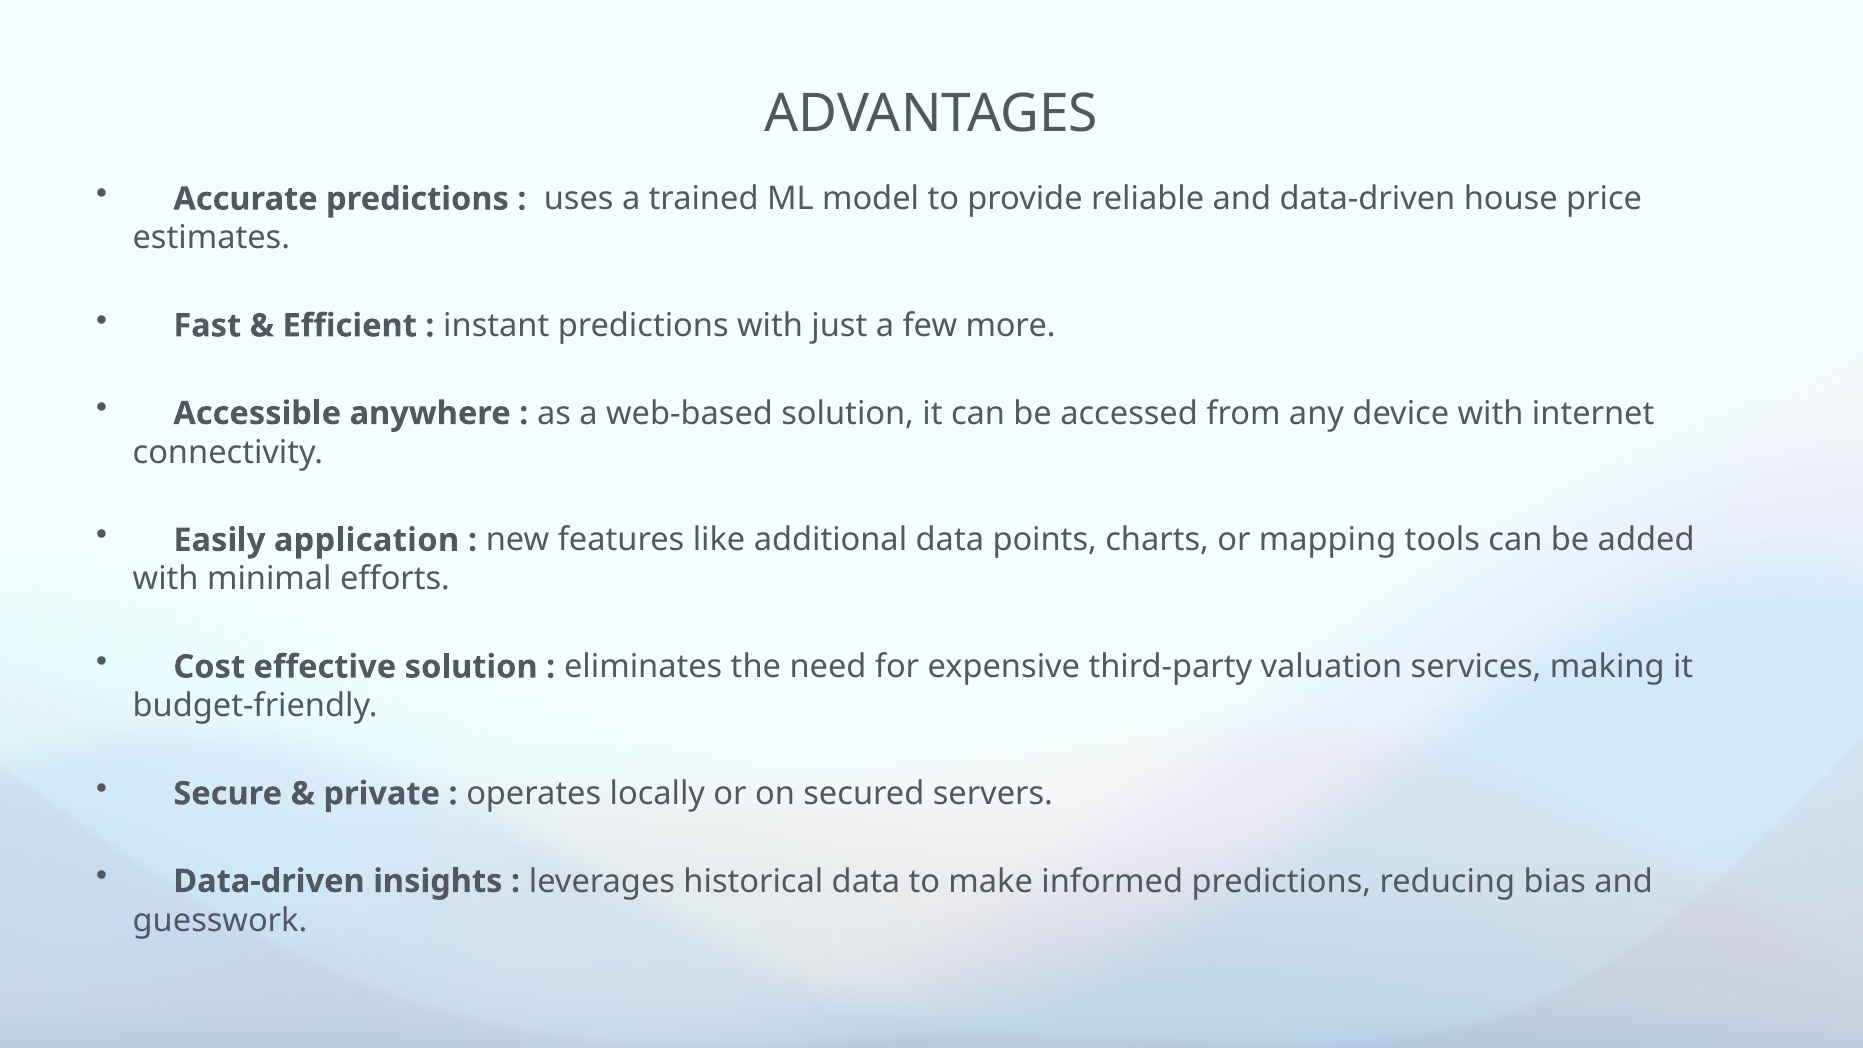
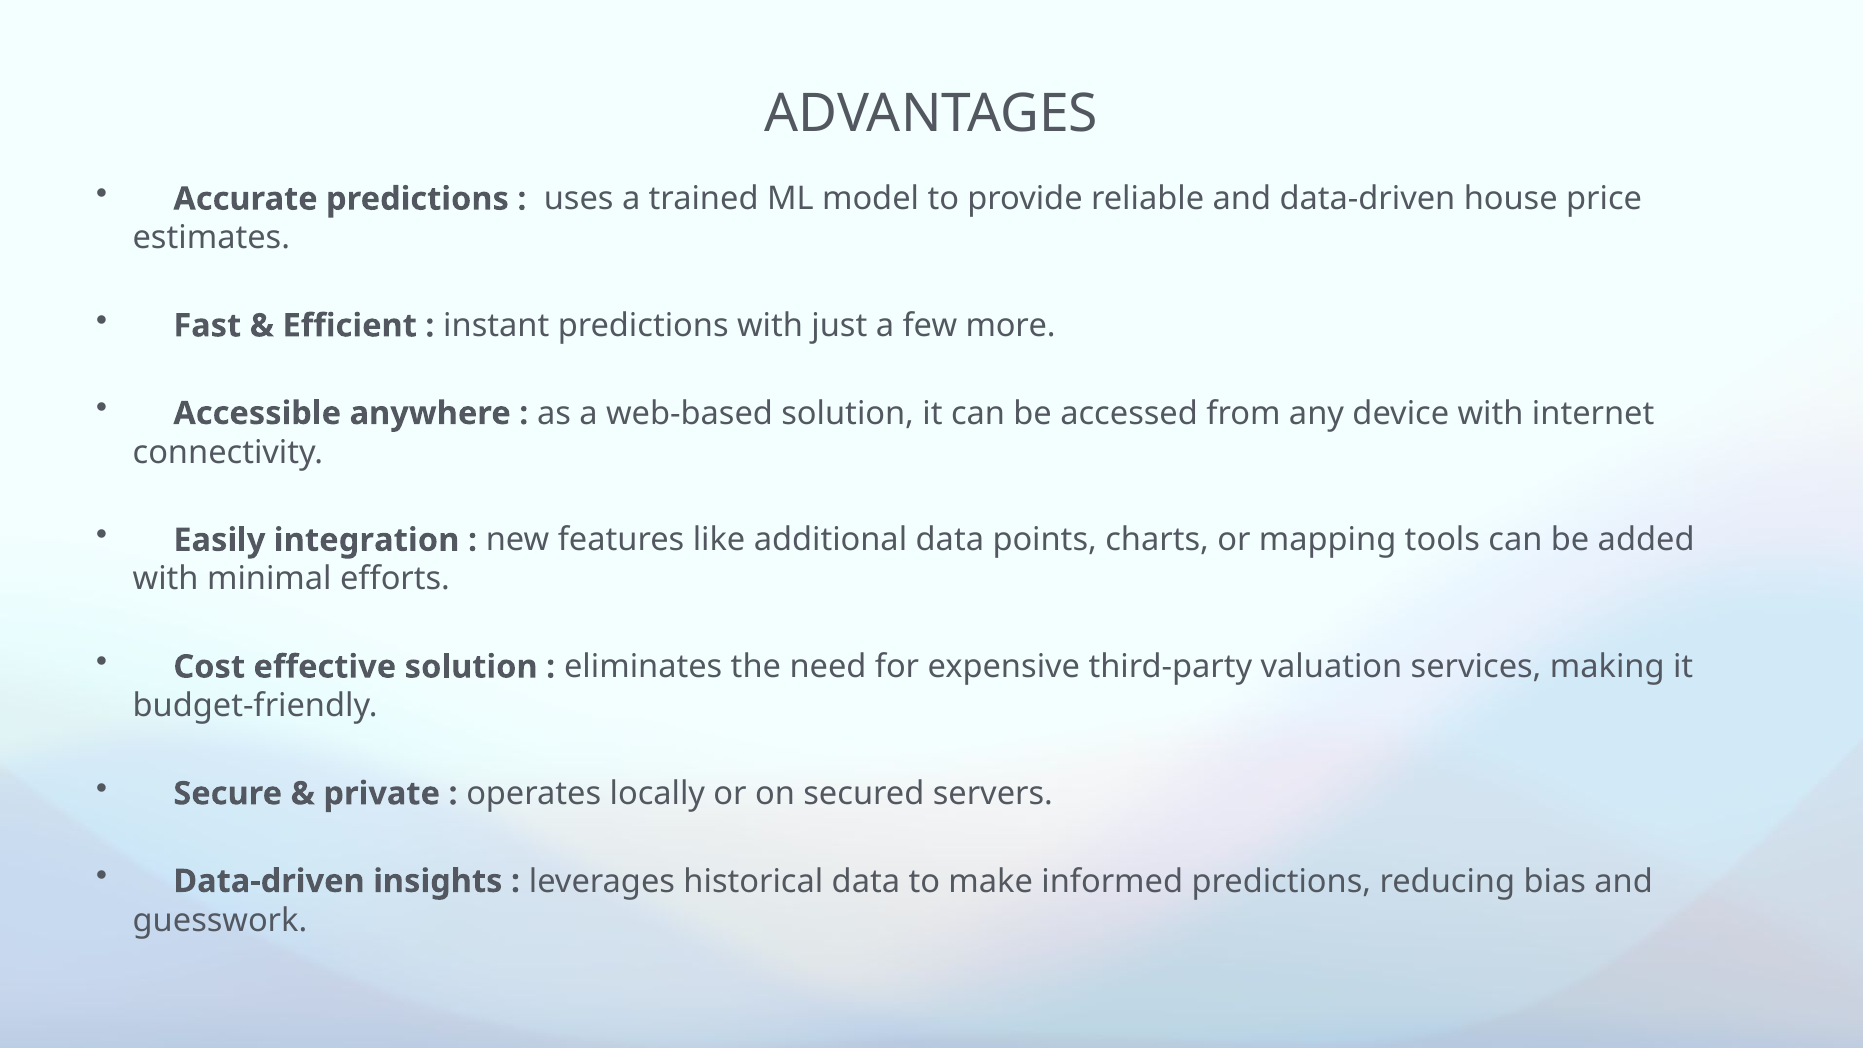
application: application -> integration
